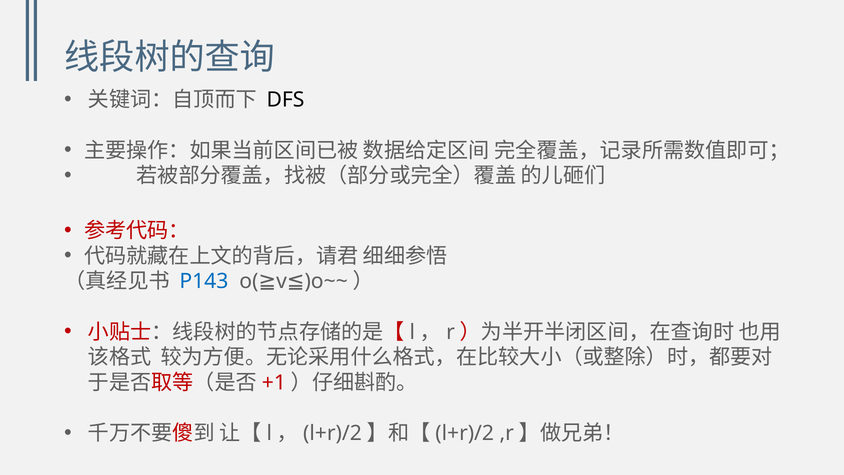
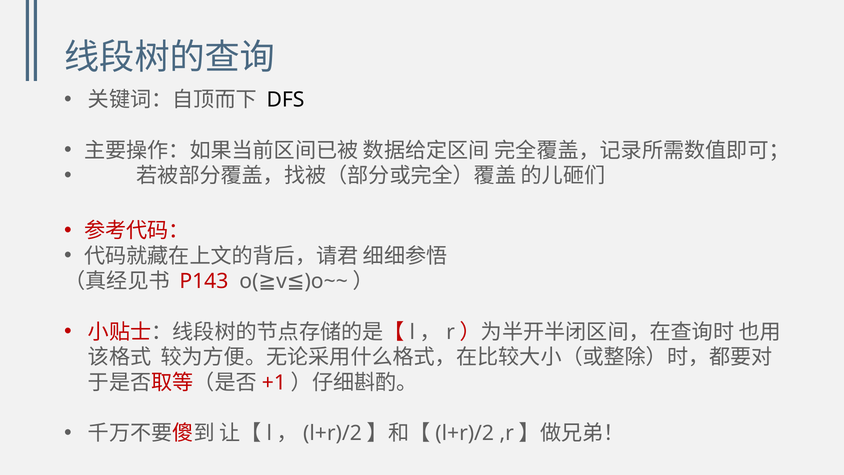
P143 colour: blue -> red
